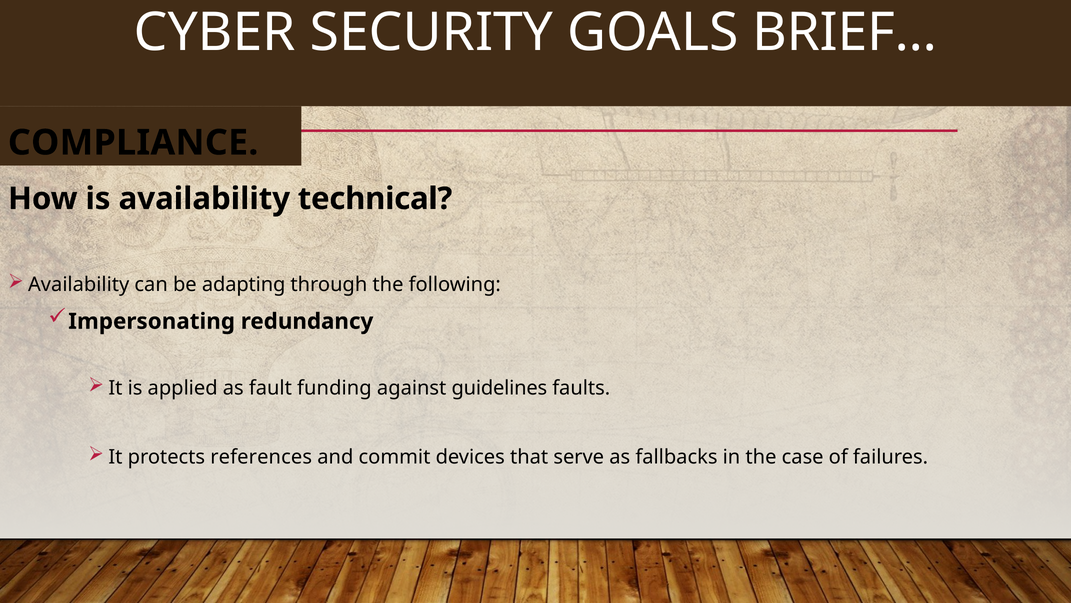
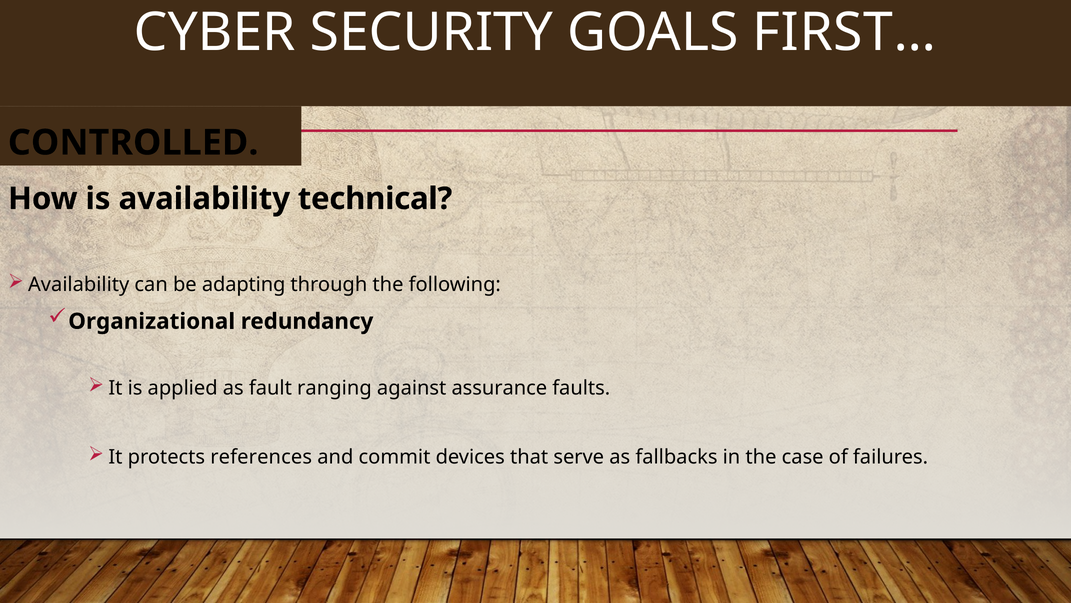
BRIEF…: BRIEF… -> FIRST…
COMPLIANCE: COMPLIANCE -> CONTROLLED
Impersonating: Impersonating -> Organizational
funding: funding -> ranging
guidelines: guidelines -> assurance
